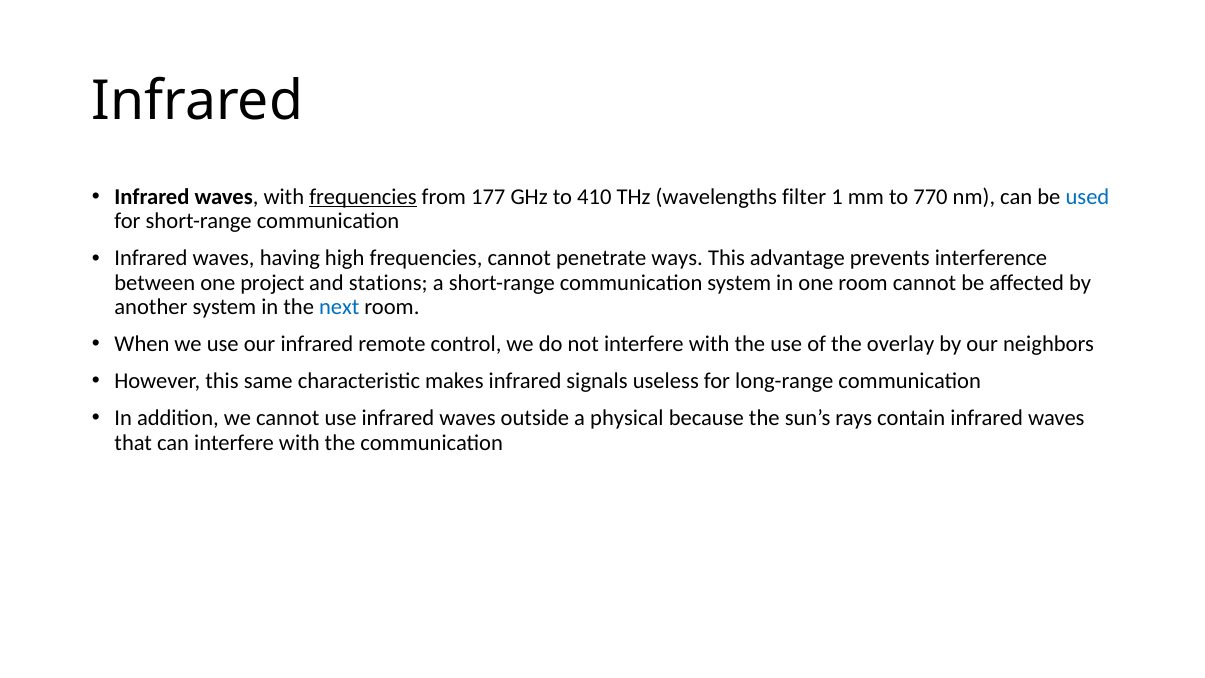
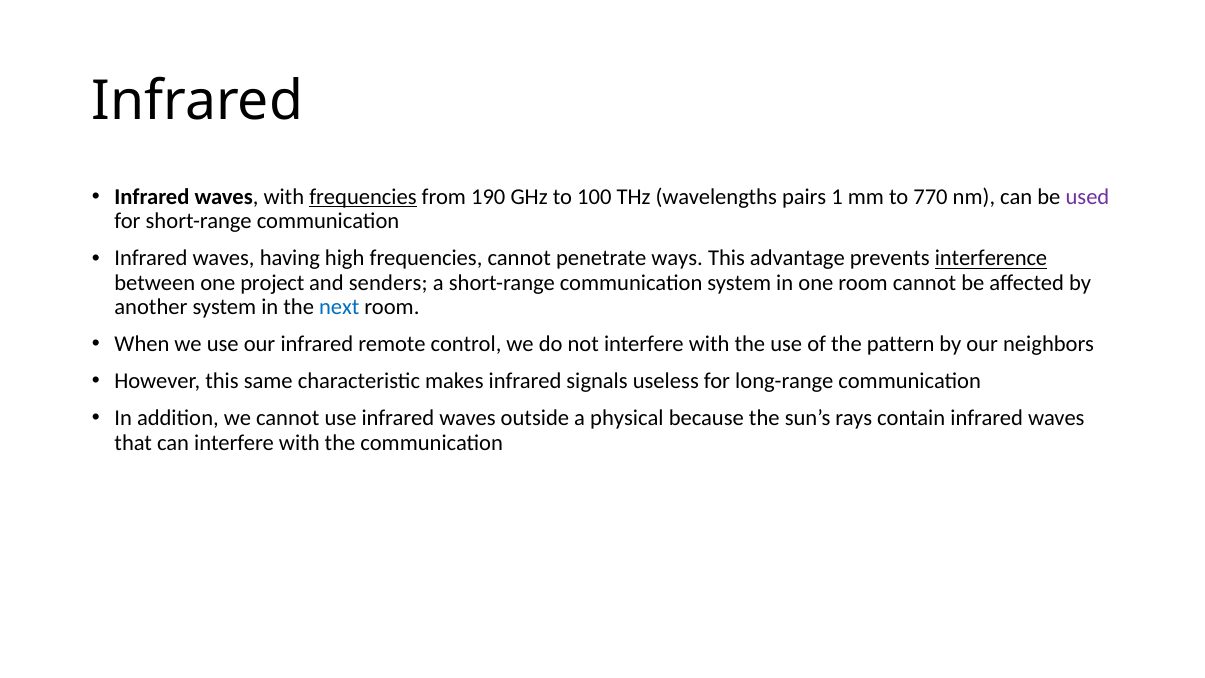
177: 177 -> 190
410: 410 -> 100
filter: filter -> pairs
used colour: blue -> purple
interference underline: none -> present
stations: stations -> senders
overlay: overlay -> pattern
